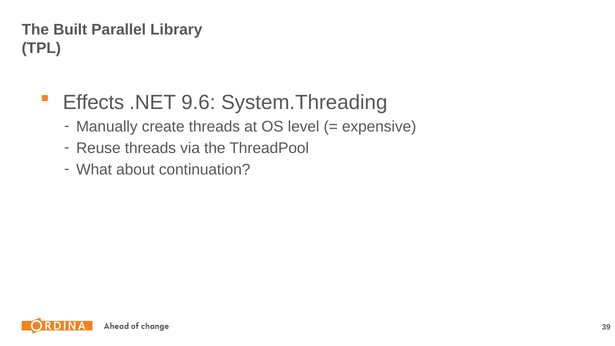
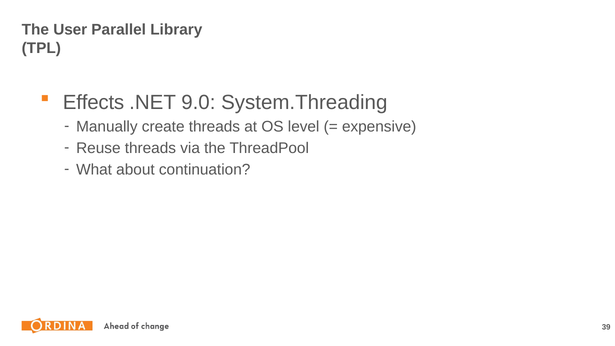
Built: Built -> User
9.6: 9.6 -> 9.0
